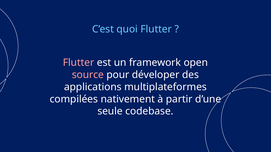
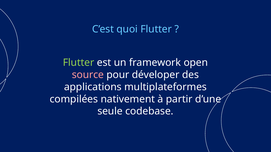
Flutter at (79, 63) colour: pink -> light green
